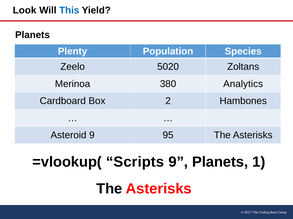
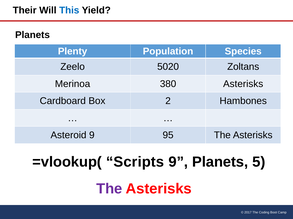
Look: Look -> Their
380 Analytics: Analytics -> Asterisks
1: 1 -> 5
The at (109, 189) colour: black -> purple
